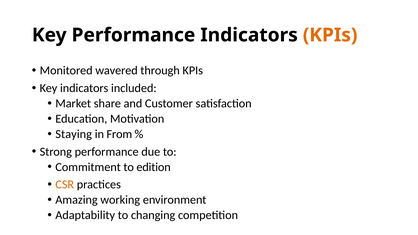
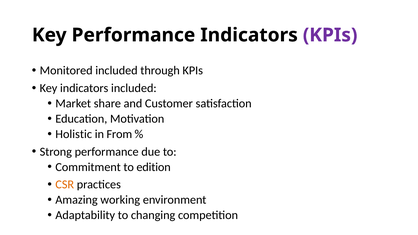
KPIs at (330, 35) colour: orange -> purple
Monitored wavered: wavered -> included
Staying: Staying -> Holistic
